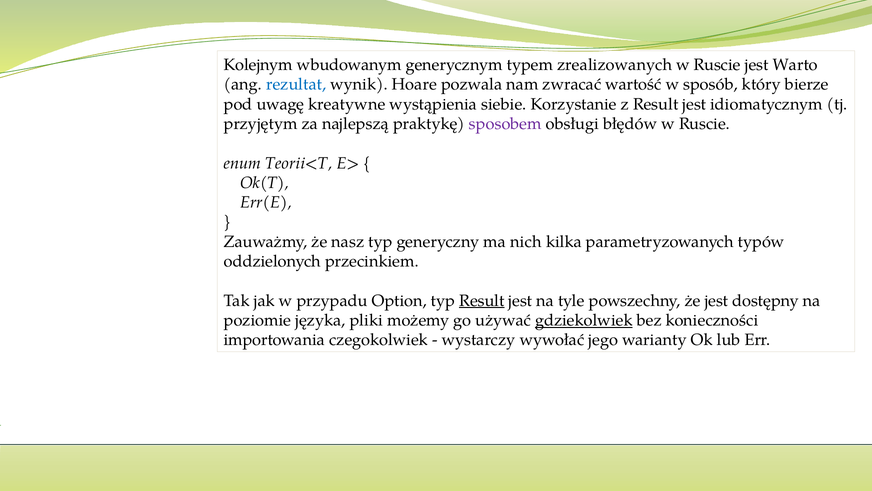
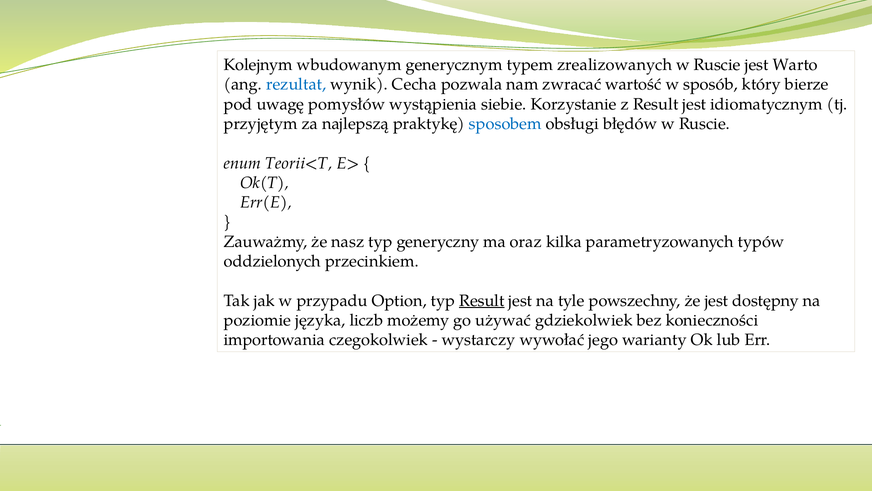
Hoare: Hoare -> Cecha
kreatywne: kreatywne -> pomysłów
sposobem colour: purple -> blue
nich: nich -> oraz
pliki: pliki -> liczb
gdziekolwiek underline: present -> none
